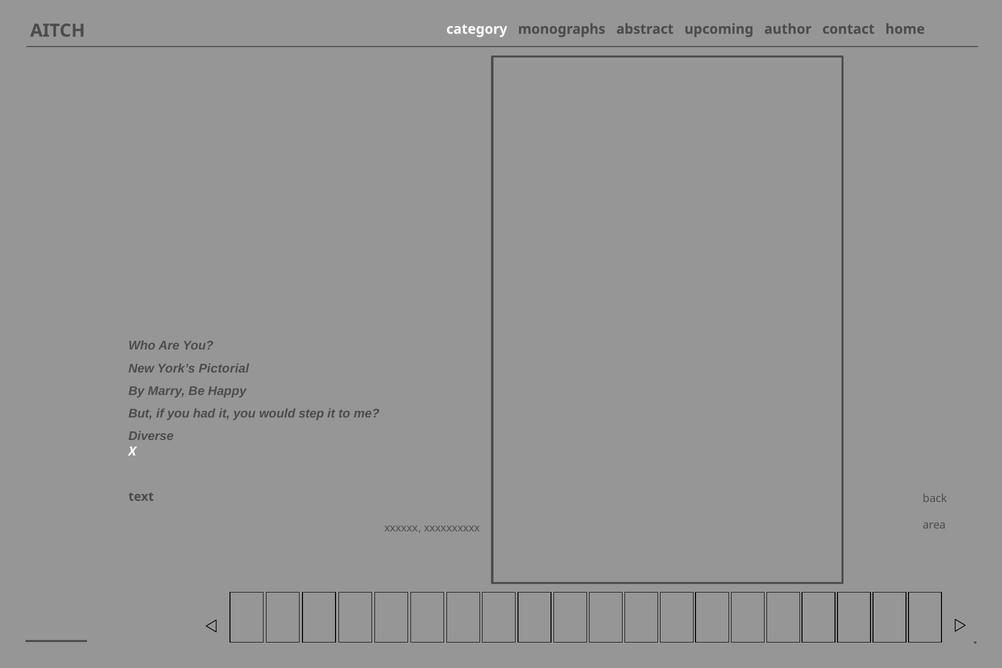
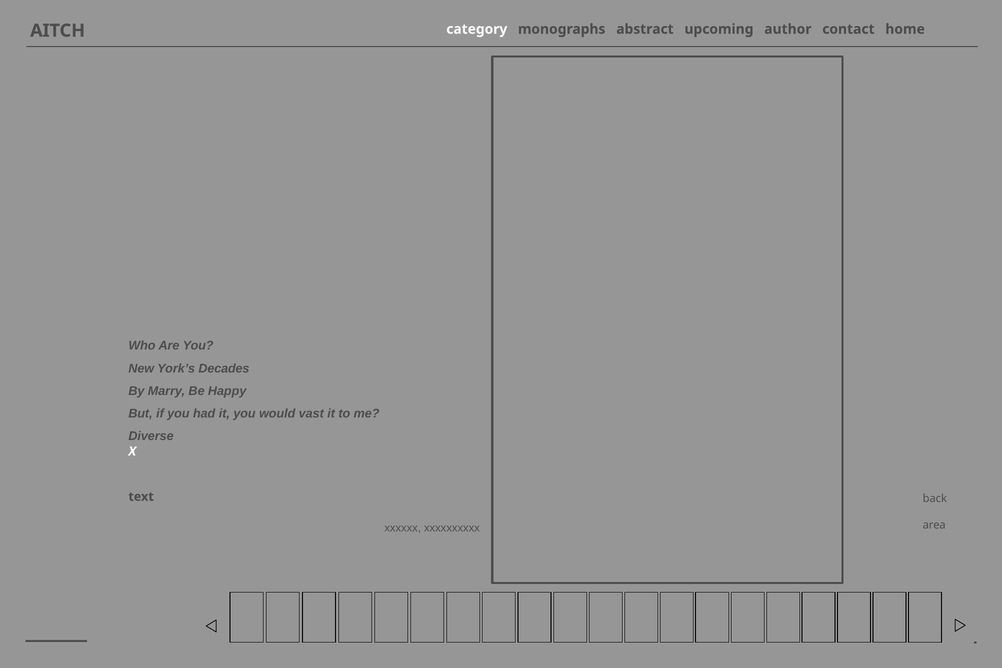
Pictorial: Pictorial -> Decades
step: step -> vast
